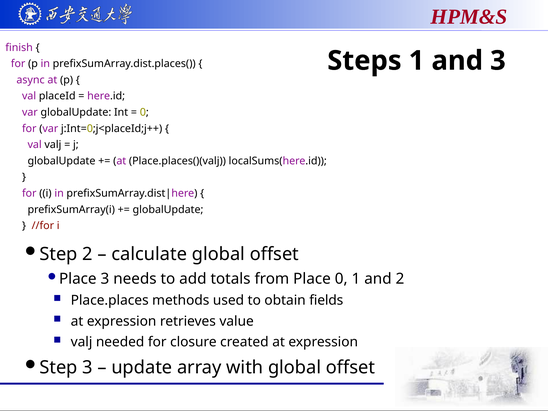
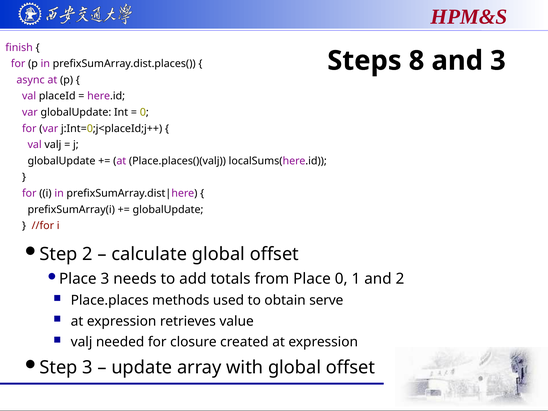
Steps 1: 1 -> 8
fields: fields -> serve
